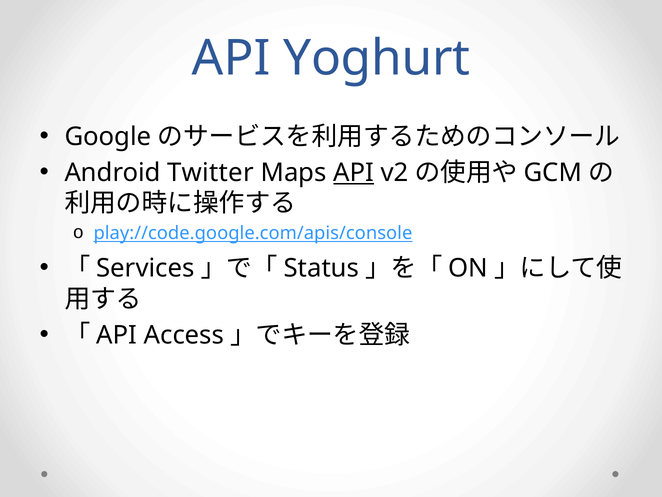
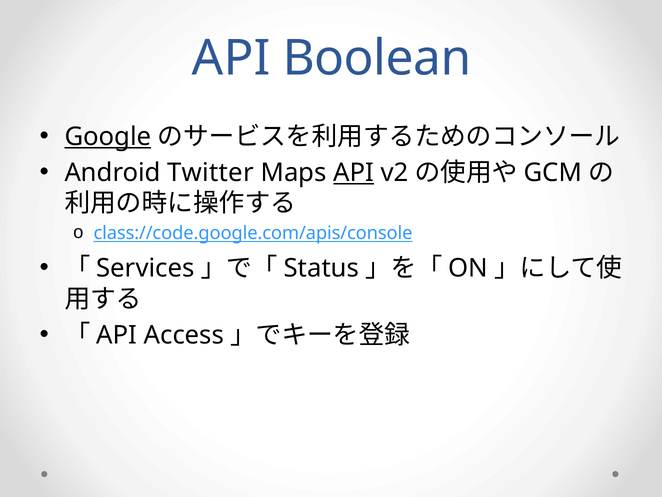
Yoghurt: Yoghurt -> Boolean
Google underline: none -> present
play://code.google.com/apis/console: play://code.google.com/apis/console -> class://code.google.com/apis/console
